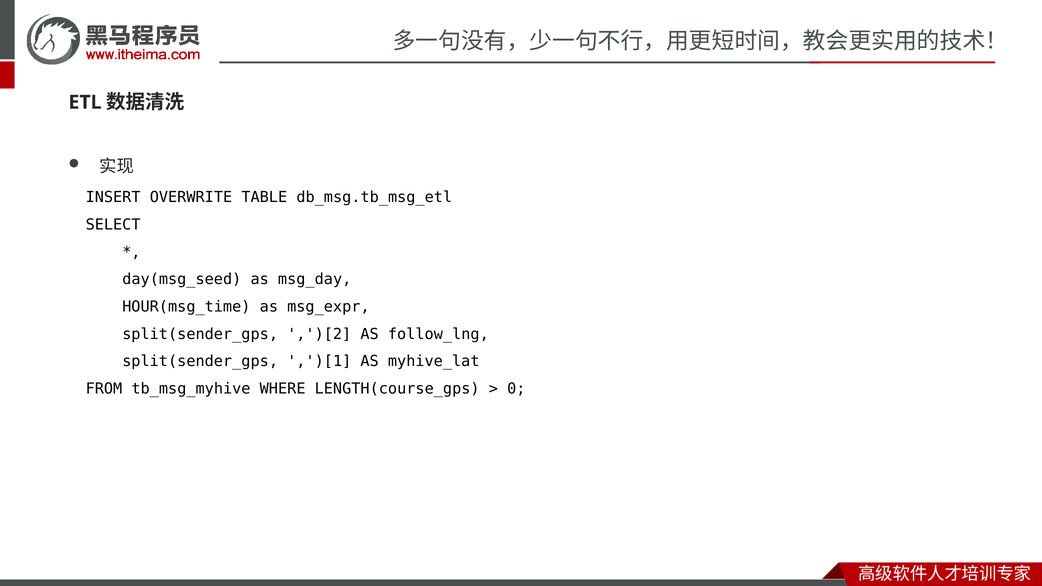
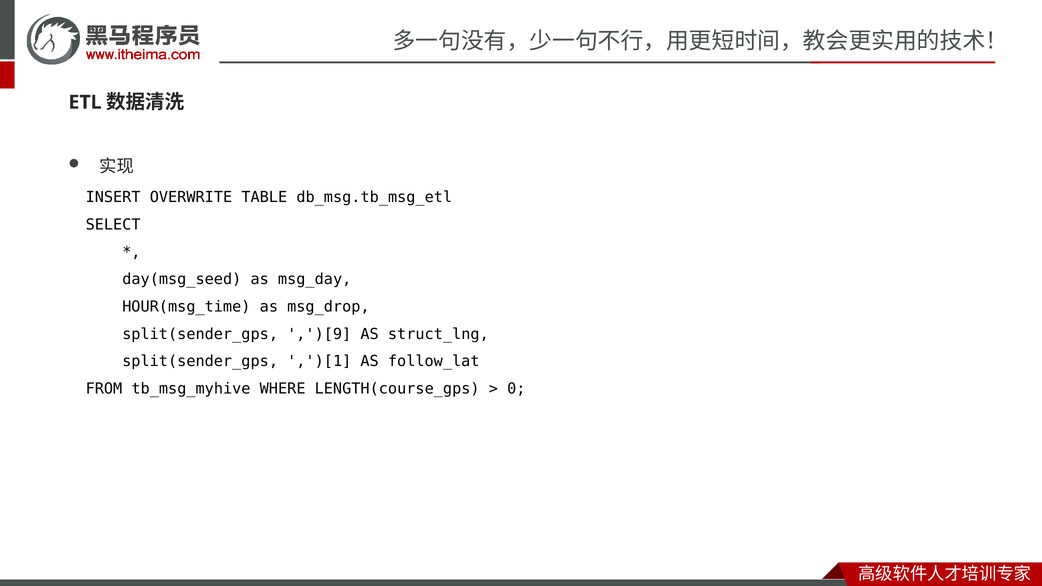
msg_expr: msg_expr -> msg_drop
,')[2: ,')[2 -> ,')[9
follow_lng: follow_lng -> struct_lng
myhive_lat: myhive_lat -> follow_lat
